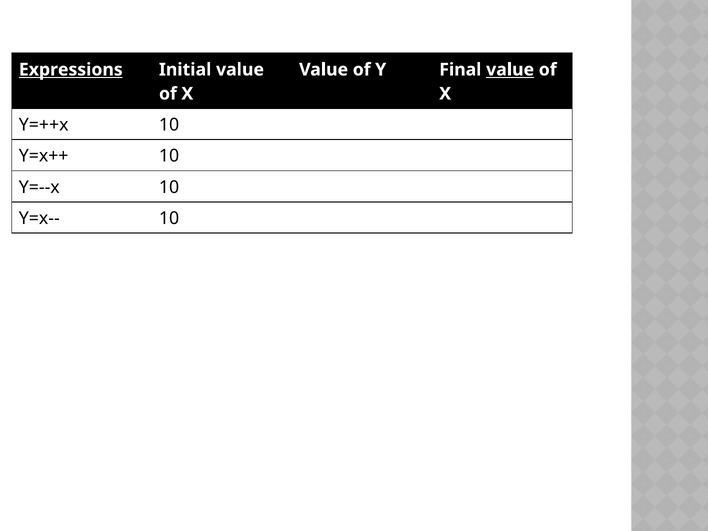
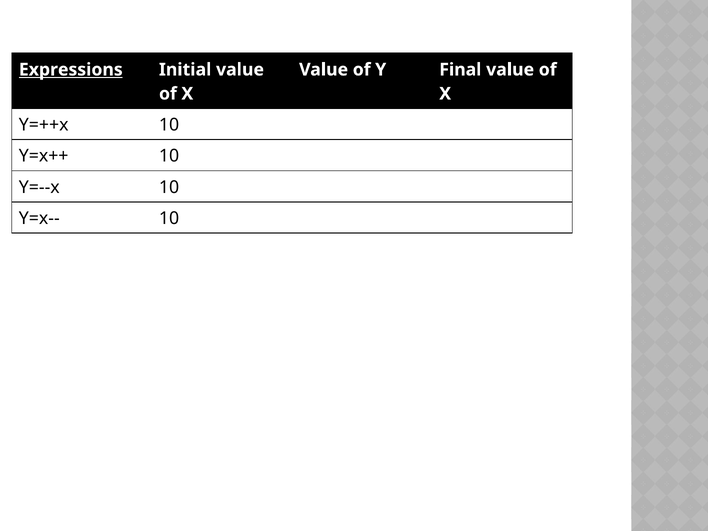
value at (510, 70) underline: present -> none
